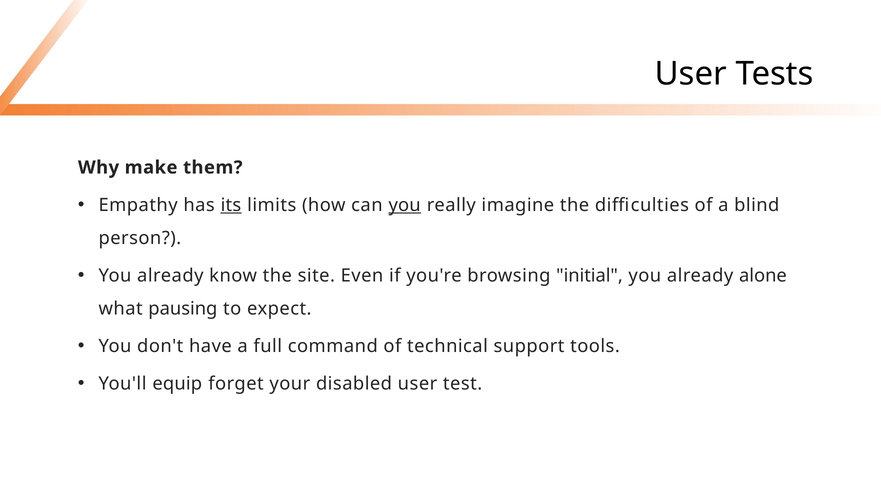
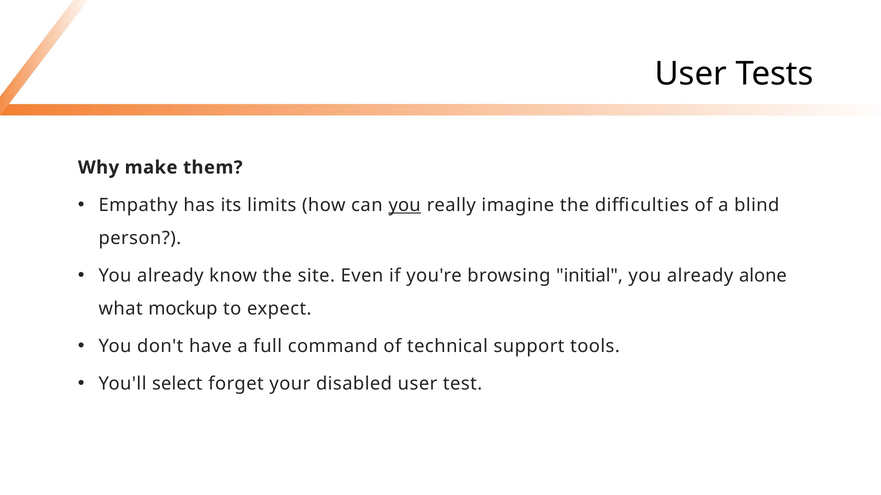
its underline: present -> none
pausing: pausing -> mockup
equip: equip -> select
